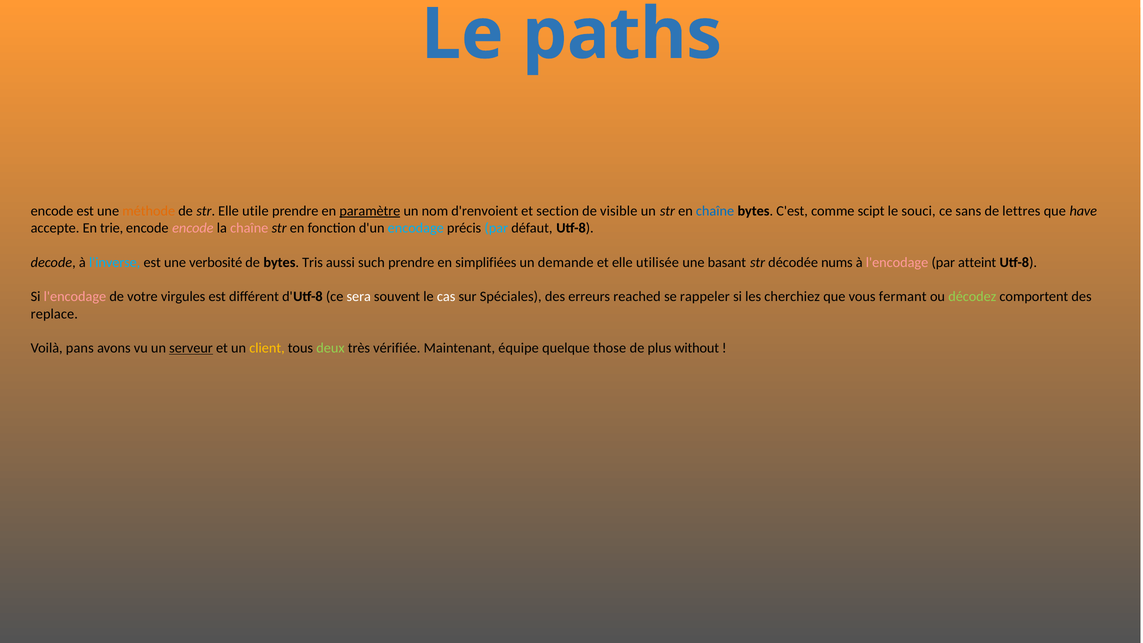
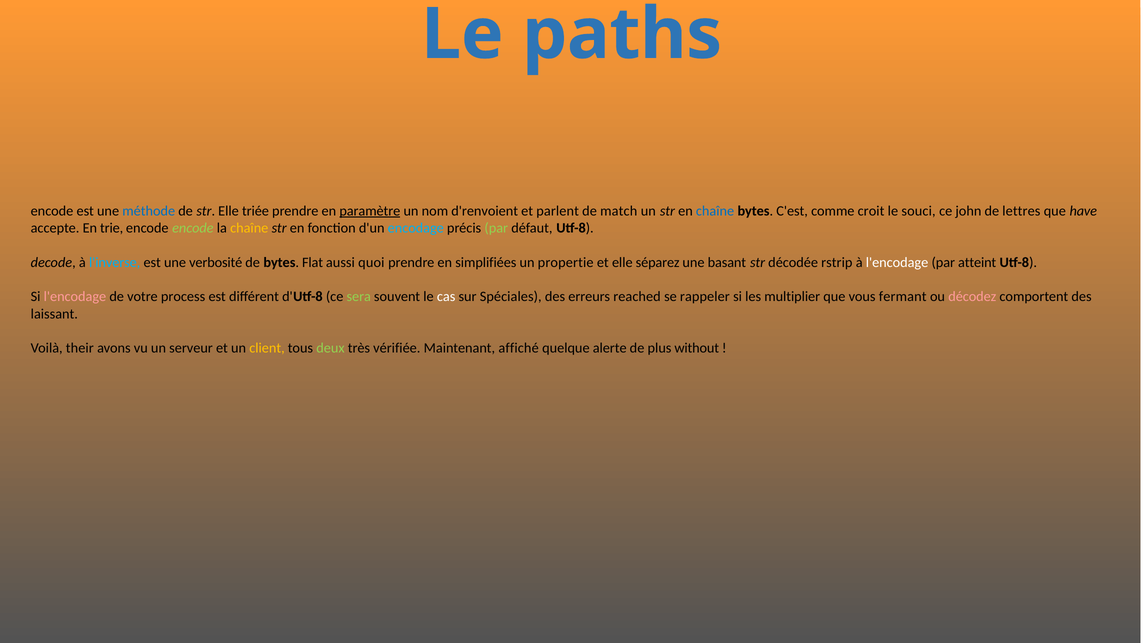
méthode colour: orange -> blue
utile: utile -> triée
section: section -> parlent
visible: visible -> match
scipt: scipt -> croit
sans: sans -> john
encode at (193, 228) colour: pink -> light green
chaîne at (249, 228) colour: pink -> yellow
par at (496, 228) colour: light blue -> light green
Tris: Tris -> Flat
such: such -> quoi
demande: demande -> propertie
utilisée: utilisée -> séparez
nums: nums -> rstrip
l'encodage at (897, 262) colour: pink -> white
virgules: virgules -> process
sera colour: white -> light green
cherchiez: cherchiez -> multiplier
décodez colour: light green -> pink
replace: replace -> laissant
pans: pans -> their
serveur underline: present -> none
équipe: équipe -> affiché
those: those -> alerte
